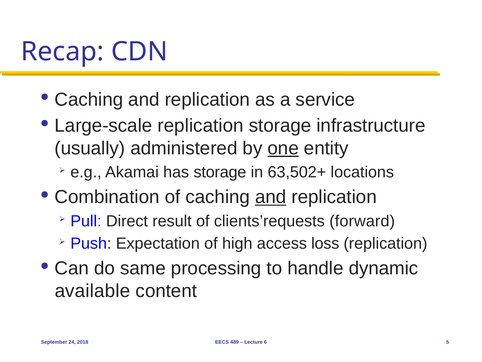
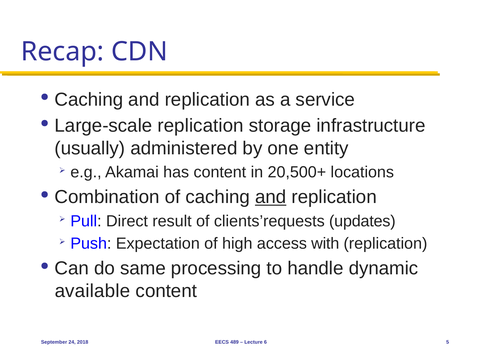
one underline: present -> none
has storage: storage -> content
63,502+: 63,502+ -> 20,500+
forward: forward -> updates
loss: loss -> with
